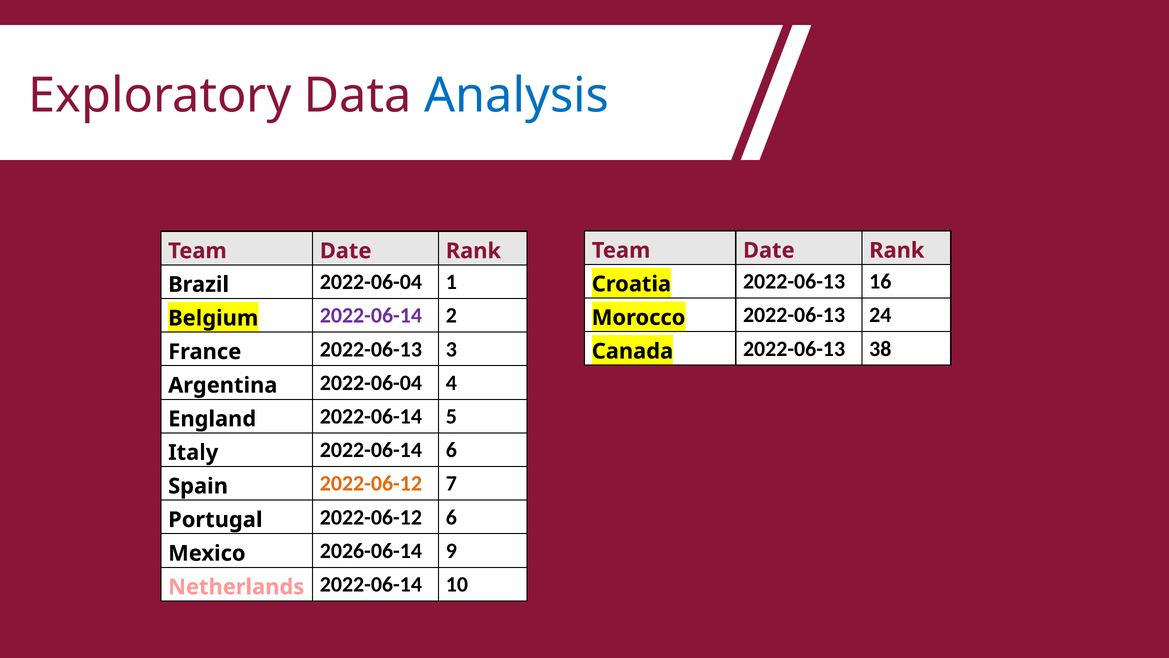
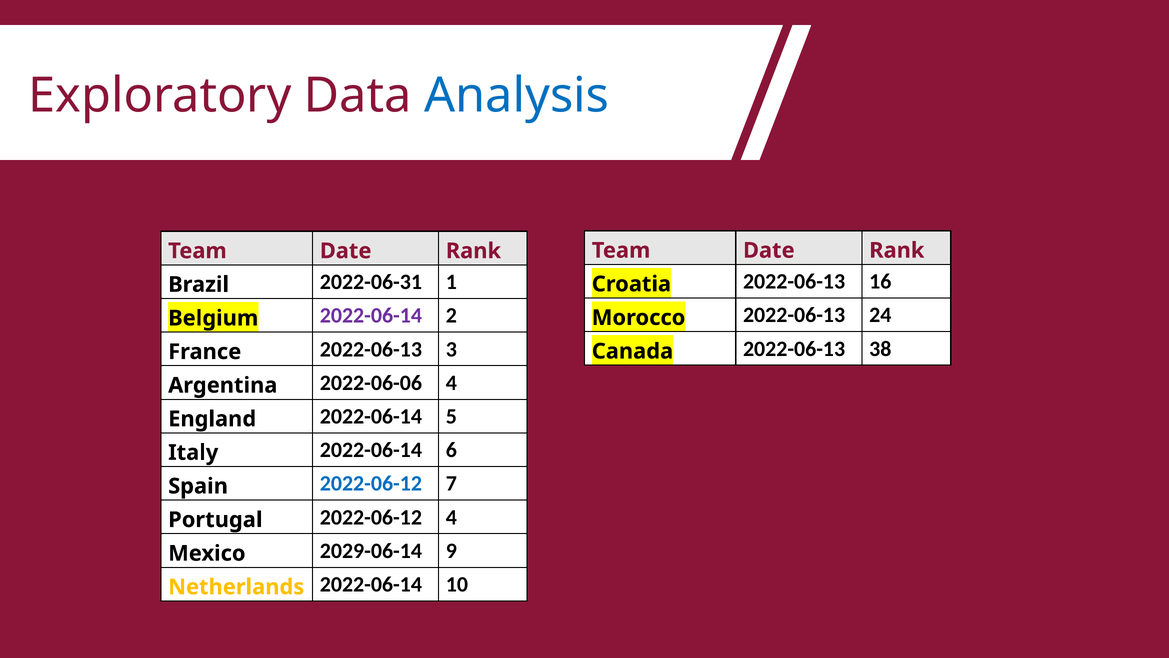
2022-06-04 at (371, 282): 2022-06-04 -> 2022-06-31
2022-06-04 at (371, 383): 2022-06-04 -> 2022-06-06
2022-06-12 at (371, 483) colour: orange -> blue
2022-06-12 6: 6 -> 4
2026-06-14: 2026-06-14 -> 2029-06-14
Netherlands colour: pink -> yellow
